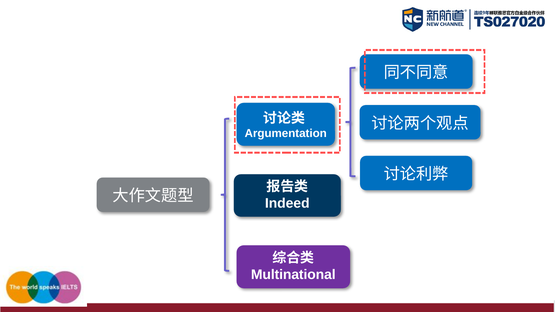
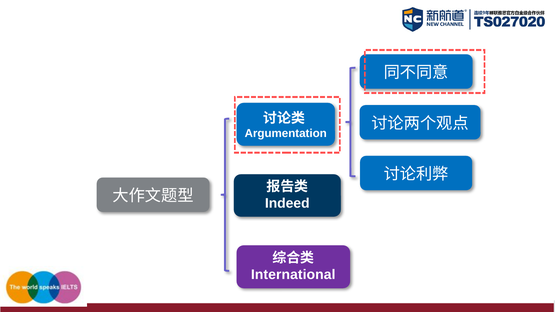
Multinational: Multinational -> International
